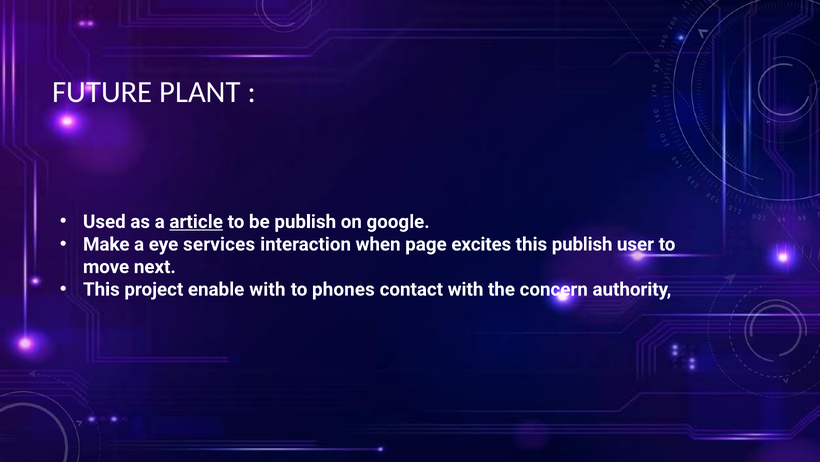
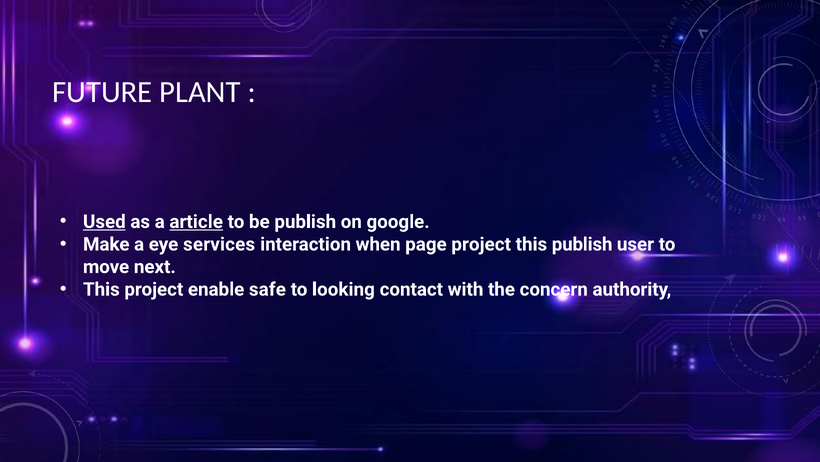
Used underline: none -> present
page excites: excites -> project
enable with: with -> safe
phones: phones -> looking
